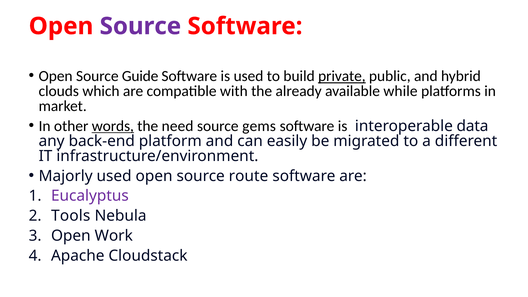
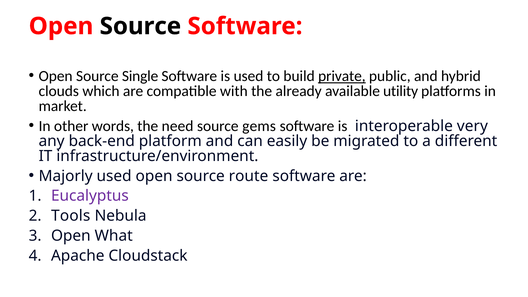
Source at (140, 26) colour: purple -> black
Guide: Guide -> Single
while: while -> utility
words underline: present -> none
data: data -> very
Work: Work -> What
